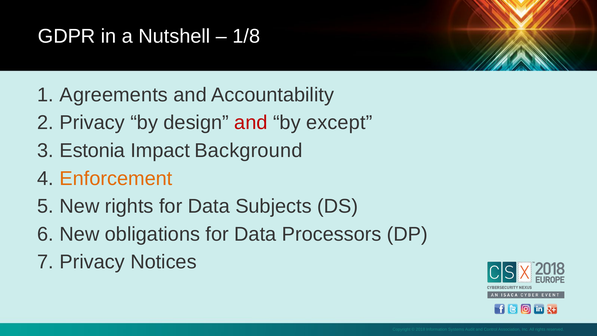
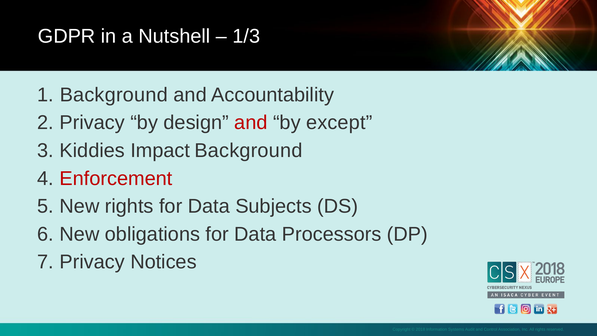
1/8: 1/8 -> 1/3
Agreements at (114, 95): Agreements -> Background
Estonia: Estonia -> Kiddies
Enforcement colour: orange -> red
